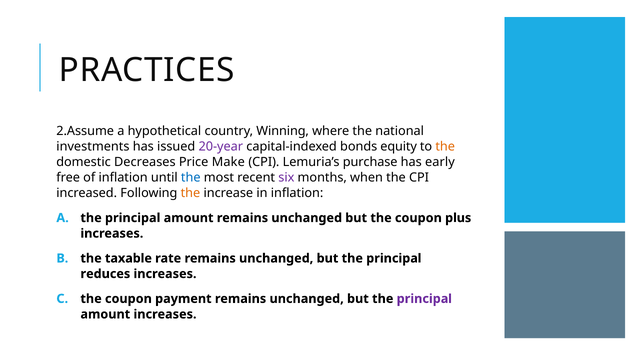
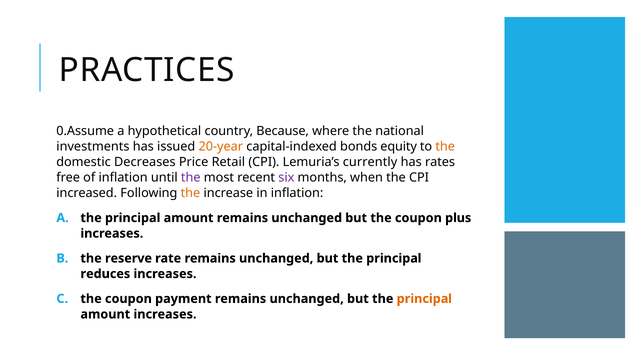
2.Assume: 2.Assume -> 0.Assume
Winning: Winning -> Because
20-year colour: purple -> orange
Make: Make -> Retail
purchase: purchase -> currently
early: early -> rates
the at (191, 178) colour: blue -> purple
taxable: taxable -> reserve
principal at (424, 299) colour: purple -> orange
